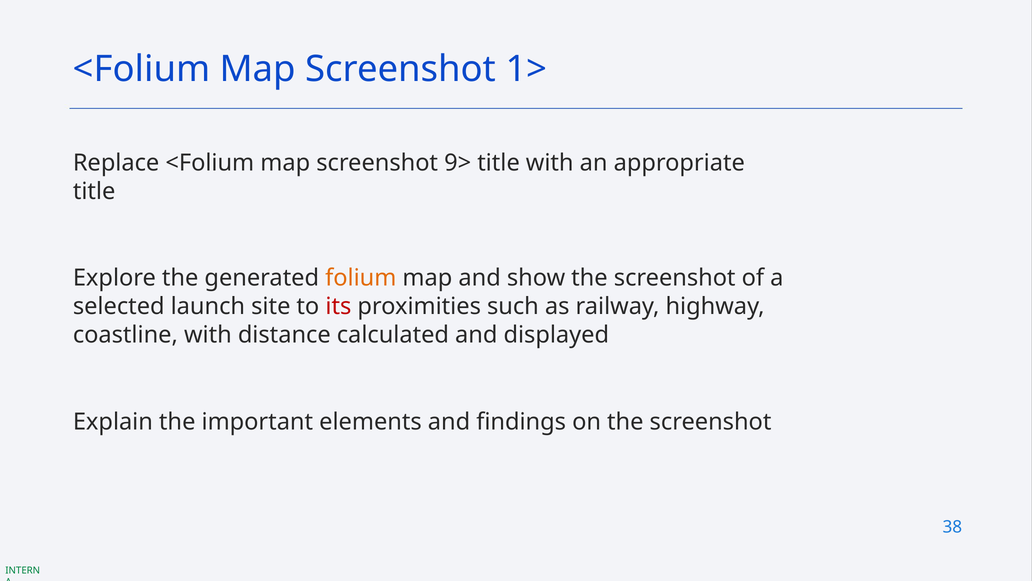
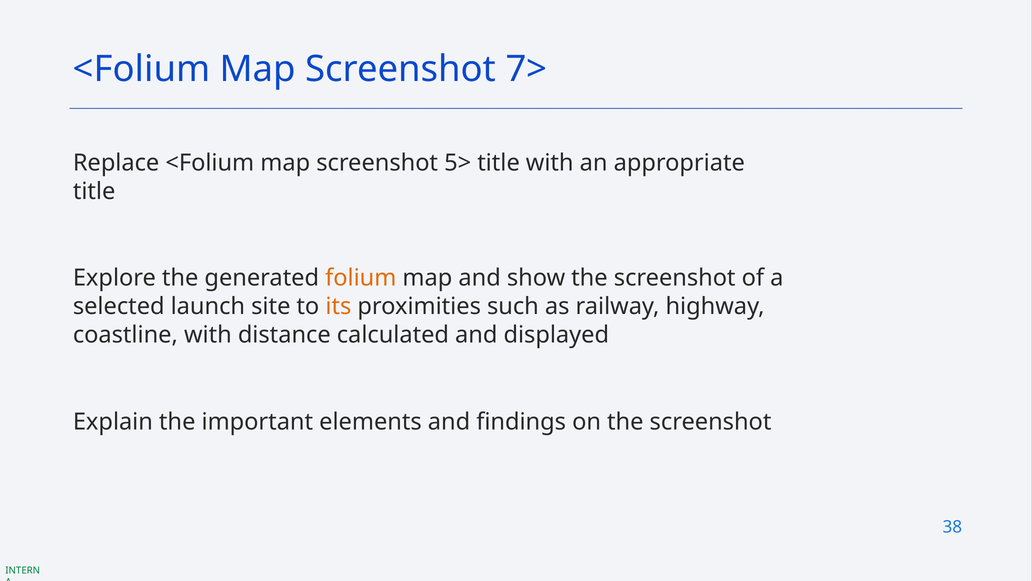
1>: 1> -> 7>
9>: 9> -> 5>
its colour: red -> orange
